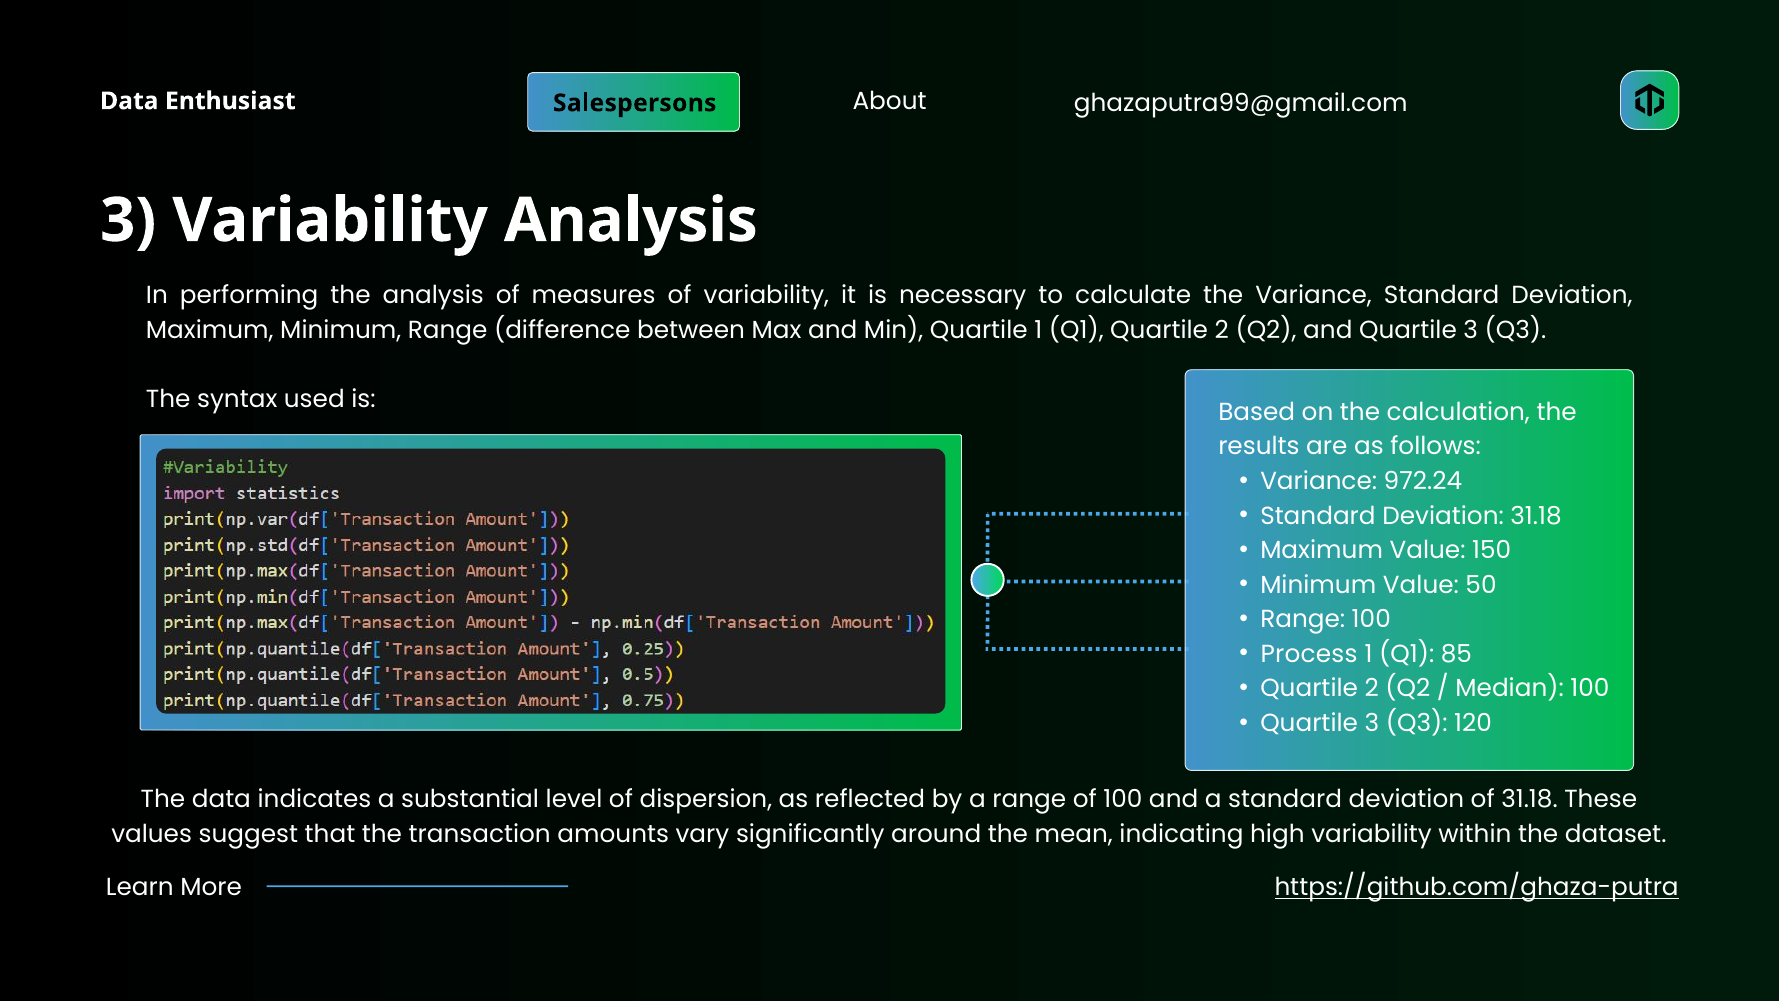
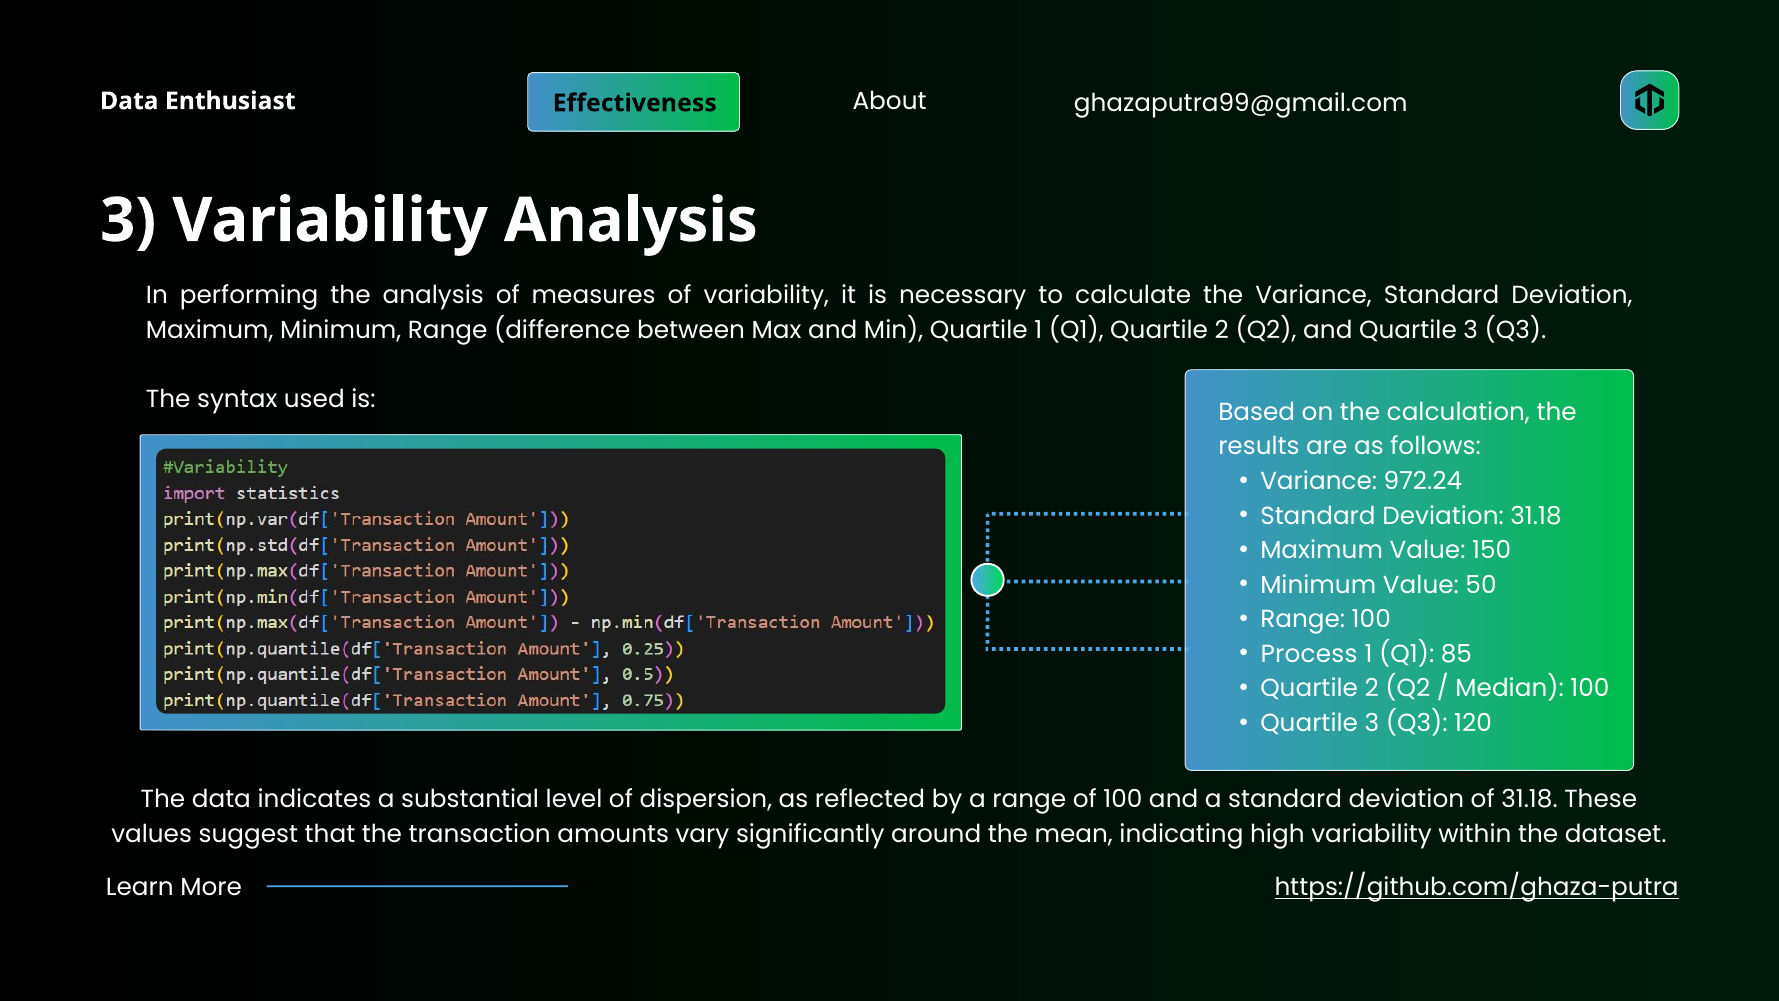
Salespersons: Salespersons -> Effectiveness
